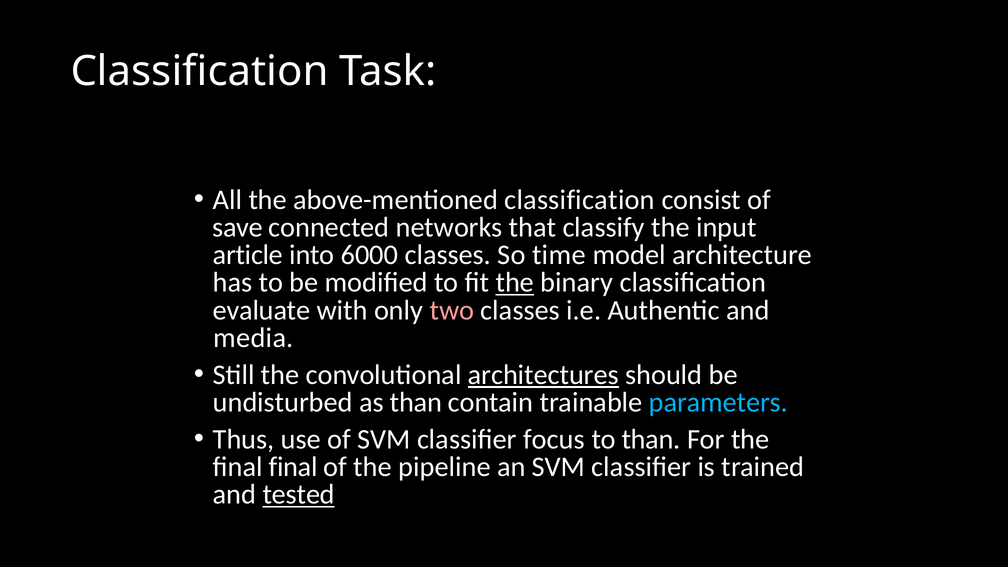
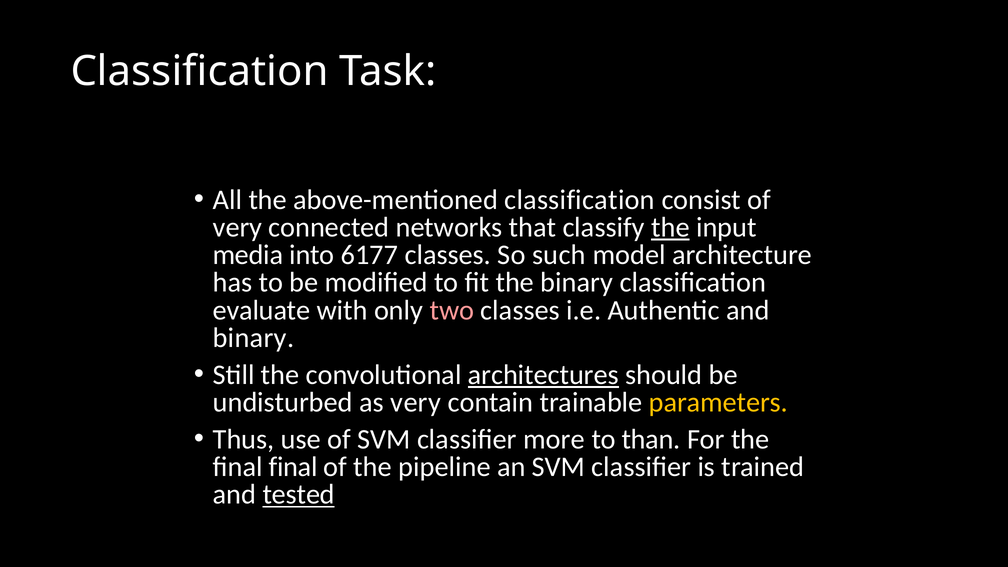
save at (238, 227): save -> very
the at (670, 227) underline: none -> present
article: article -> media
6000: 6000 -> 6177
time: time -> such
the at (515, 283) underline: present -> none
media at (253, 338): media -> binary
as than: than -> very
parameters colour: light blue -> yellow
focus: focus -> more
